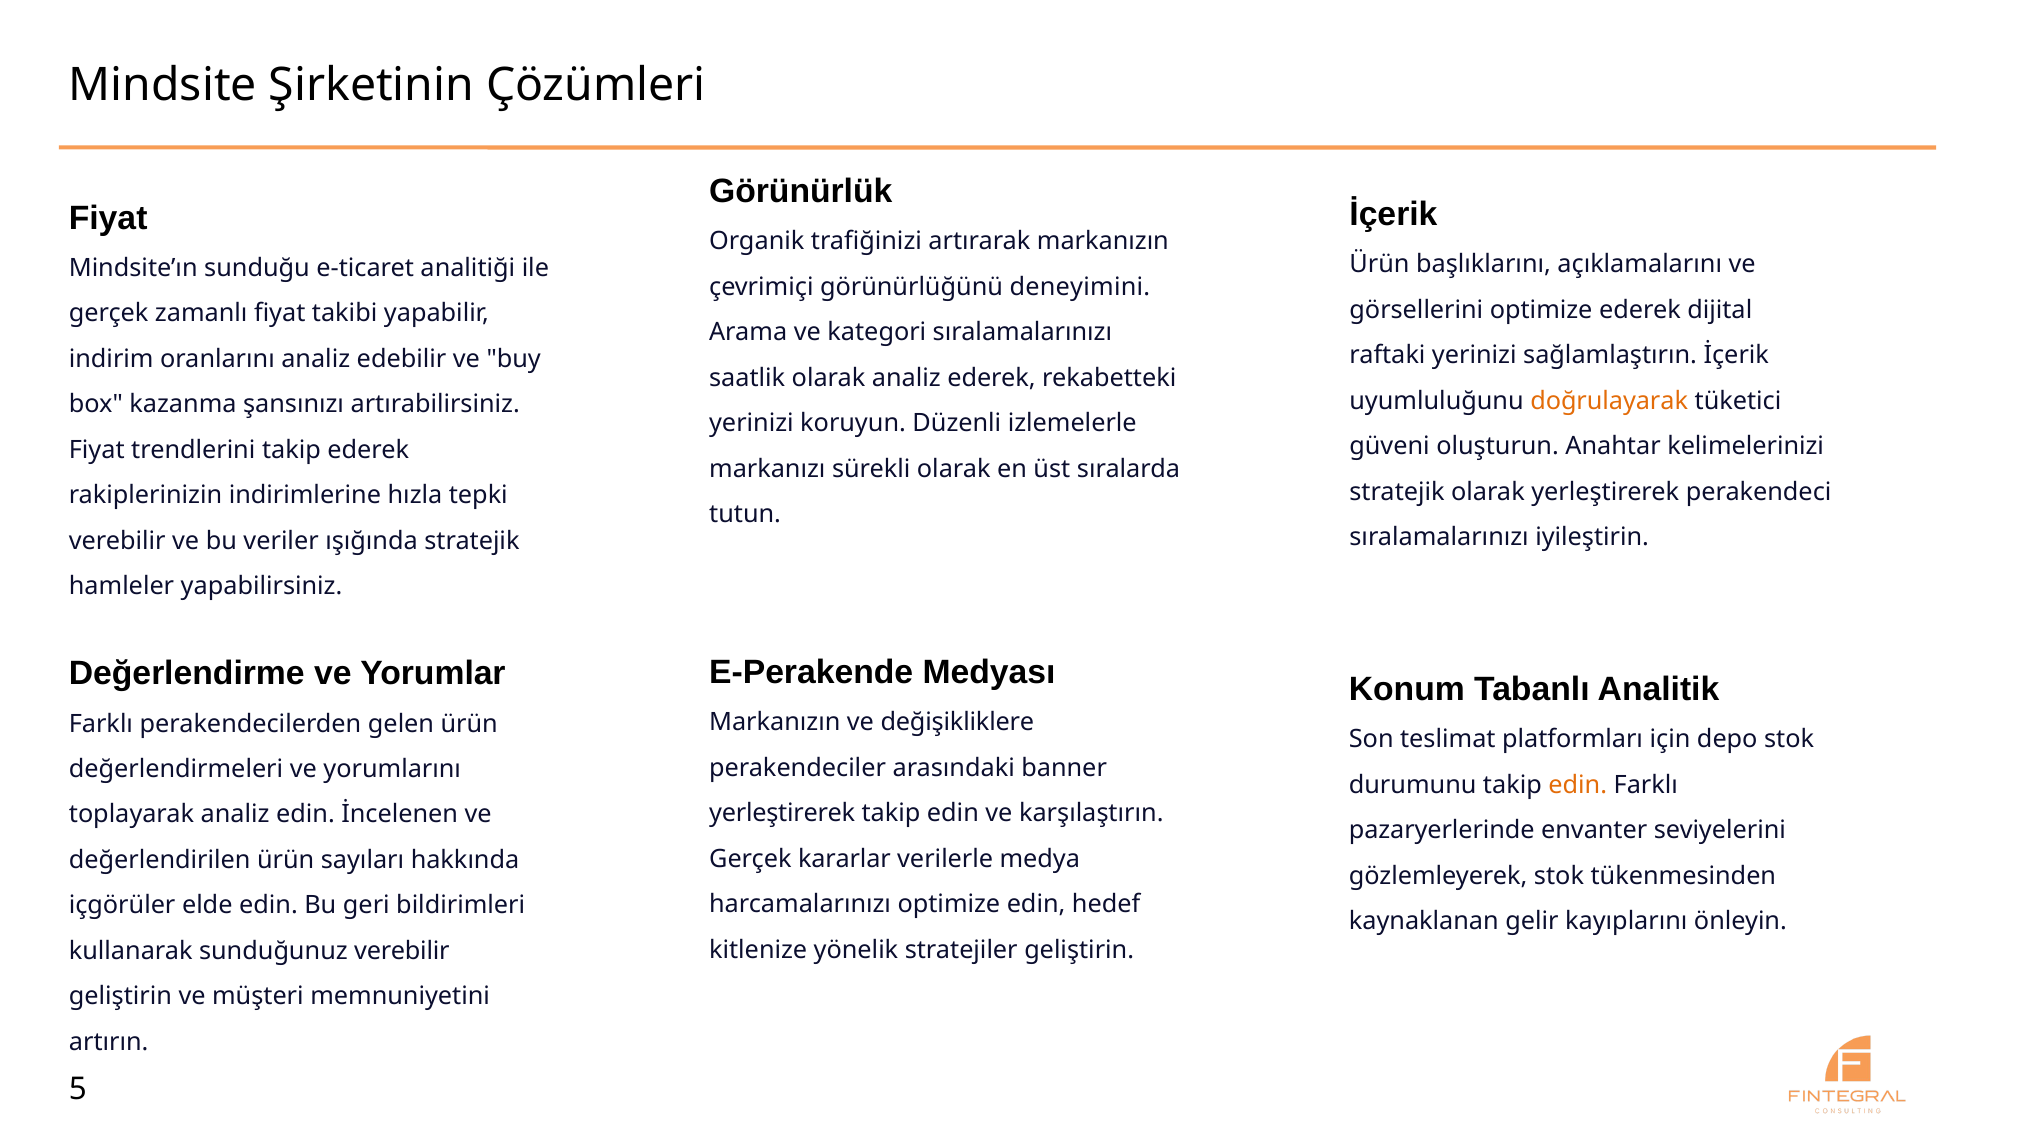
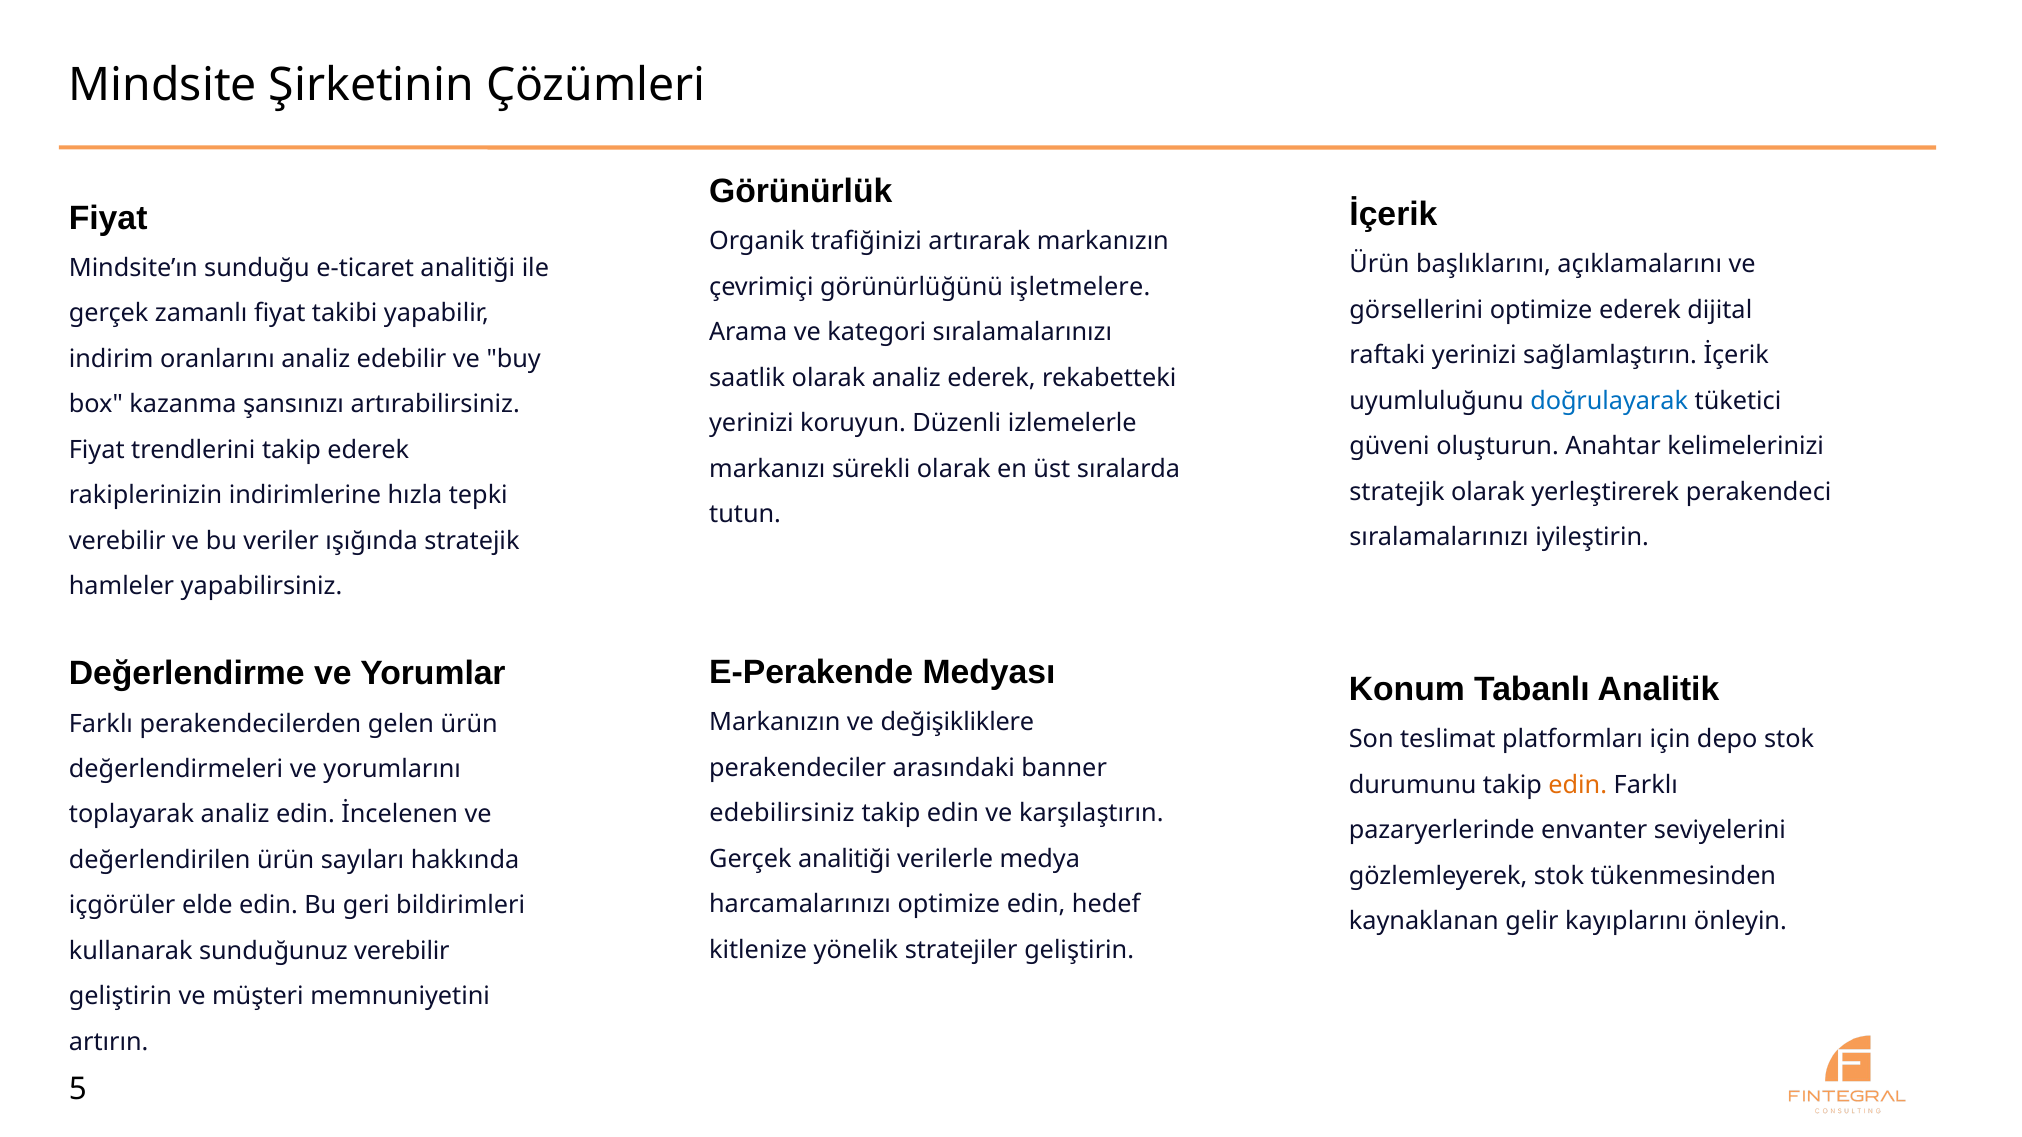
deneyimini: deneyimini -> işletmelere
doğrulayarak colour: orange -> blue
yerleştirerek at (782, 814): yerleştirerek -> edebilirsiniz
Gerçek kararlar: kararlar -> analitiği
